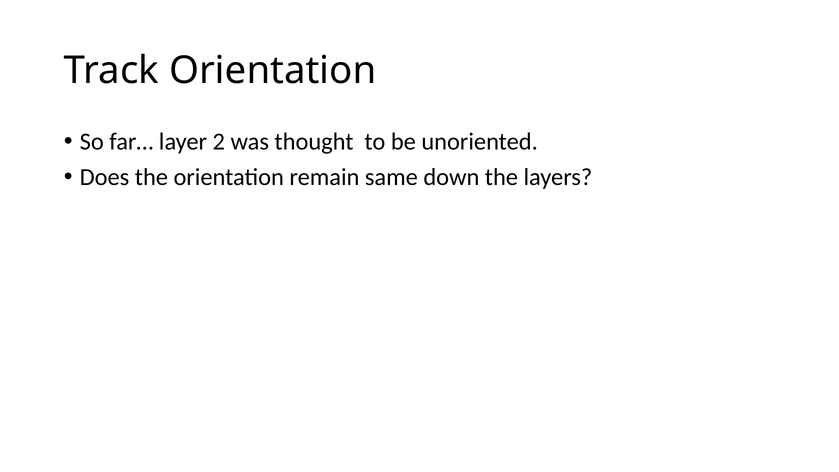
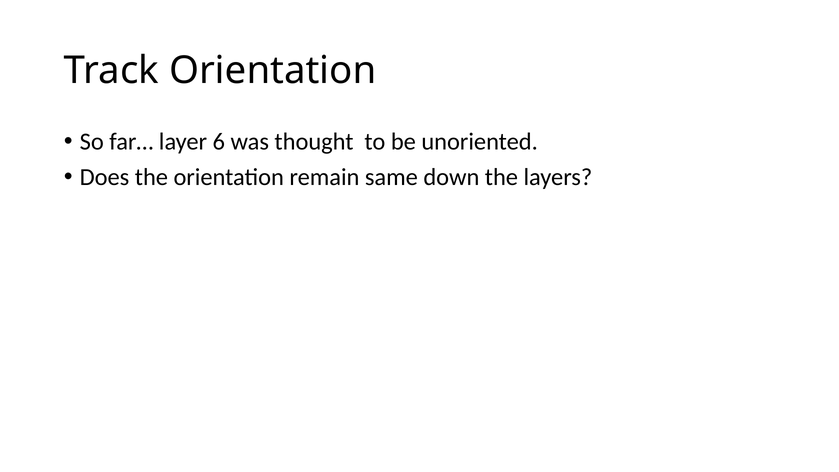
2: 2 -> 6
